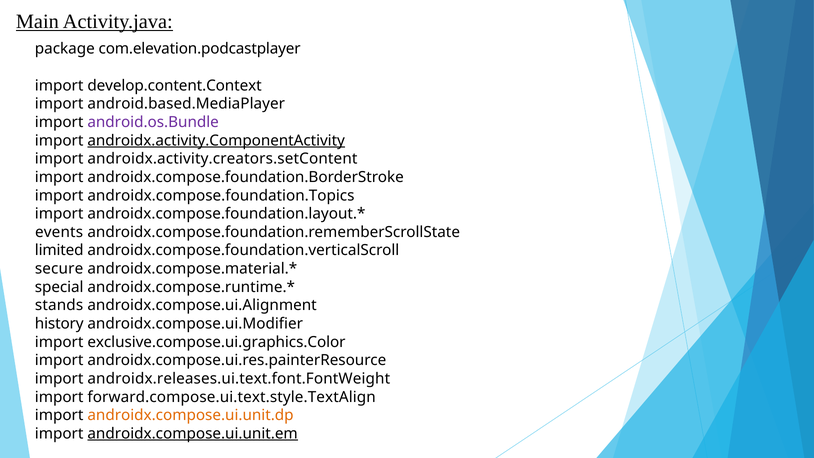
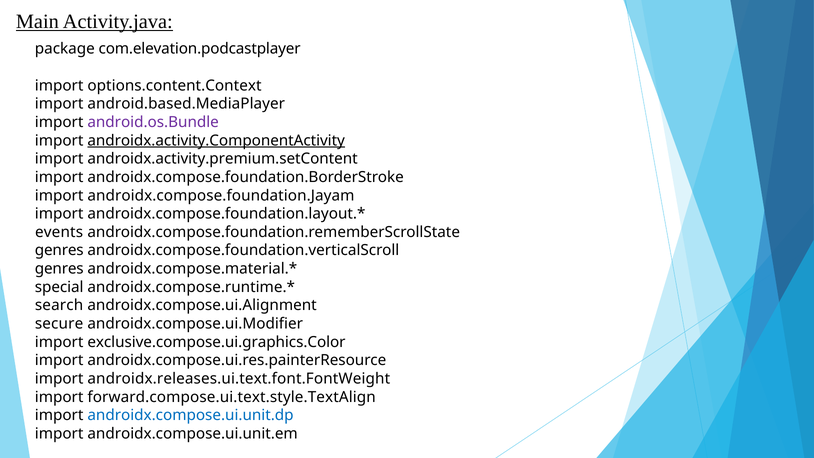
develop.content.Context: develop.content.Context -> options.content.Context
androidx.activity.creators.setContent: androidx.activity.creators.setContent -> androidx.activity.premium.setContent
androidx.compose.foundation.Topics: androidx.compose.foundation.Topics -> androidx.compose.foundation.Jayam
limited at (59, 250): limited -> genres
secure at (59, 269): secure -> genres
stands: stands -> search
history: history -> secure
androidx.compose.ui.unit.dp colour: orange -> blue
androidx.compose.ui.unit.em underline: present -> none
